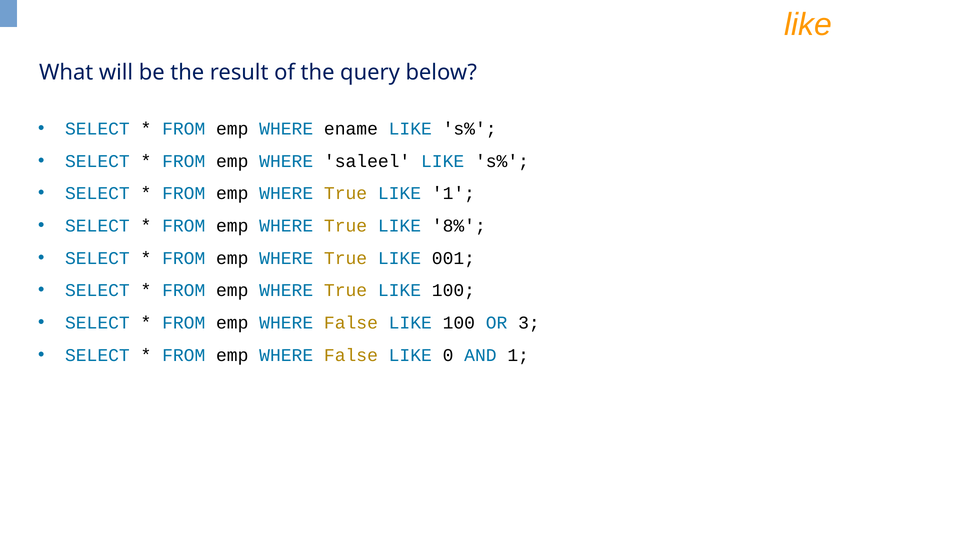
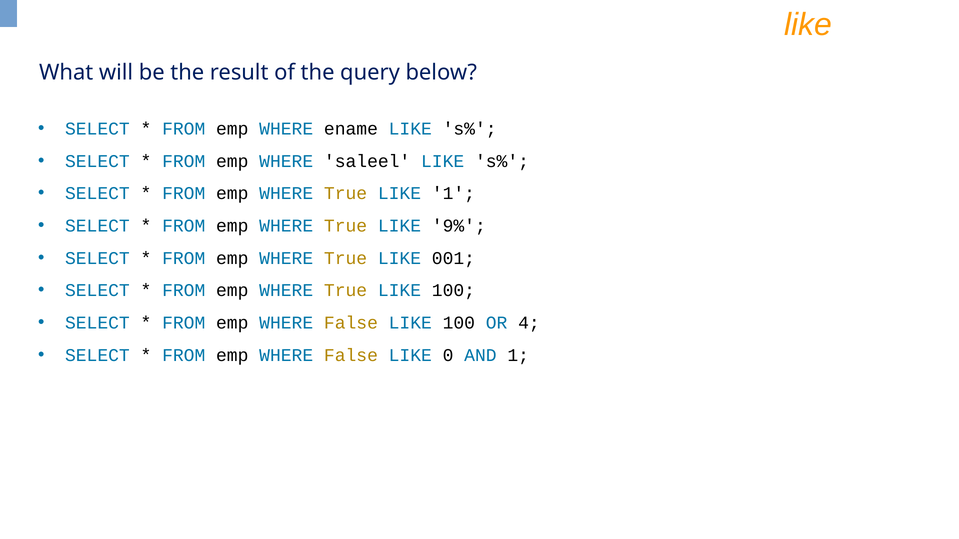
8%: 8% -> 9%
3: 3 -> 4
